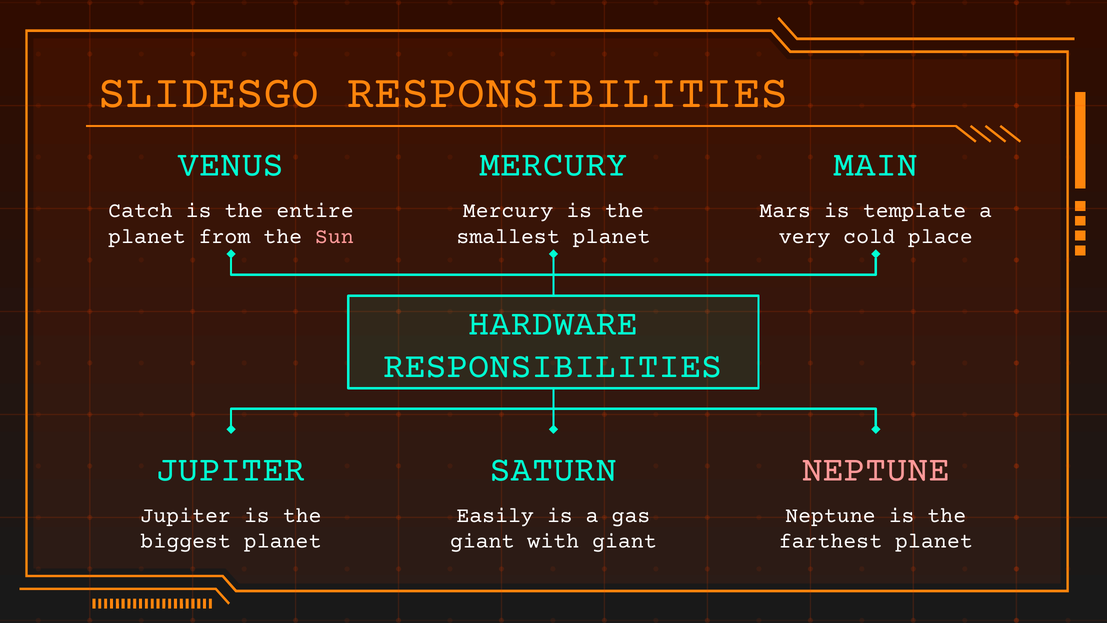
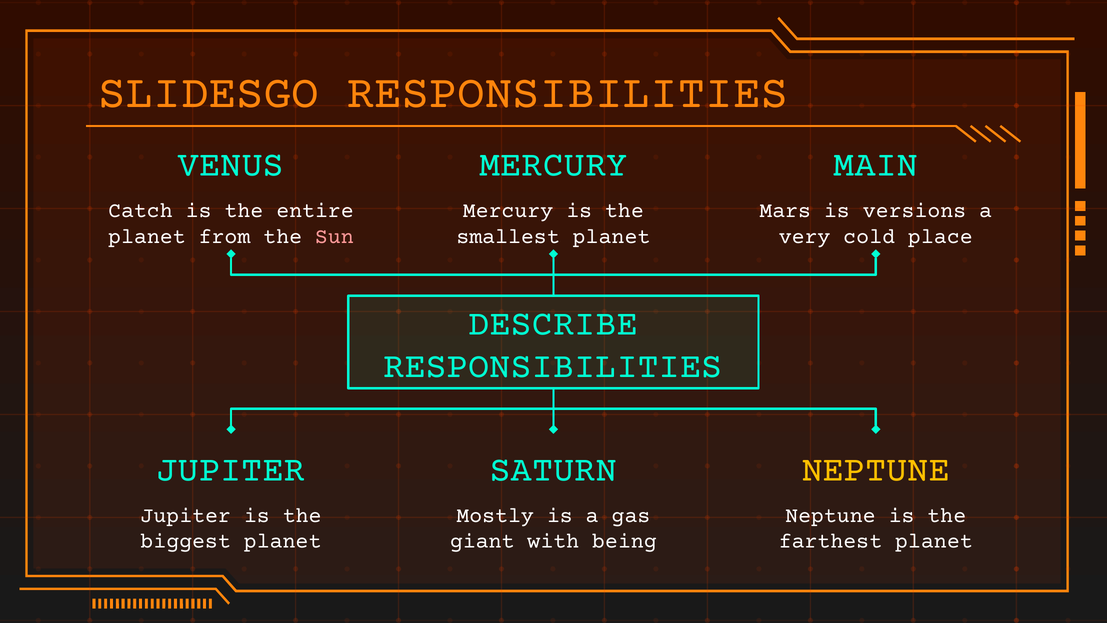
template: template -> versions
HARDWARE: HARDWARE -> DESCRIBE
NEPTUNE at (876, 469) colour: pink -> yellow
Easily: Easily -> Mostly
with giant: giant -> being
